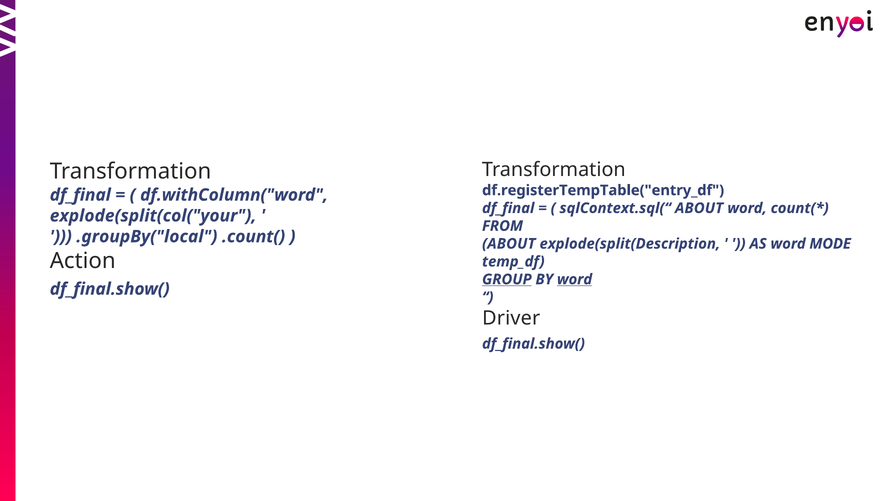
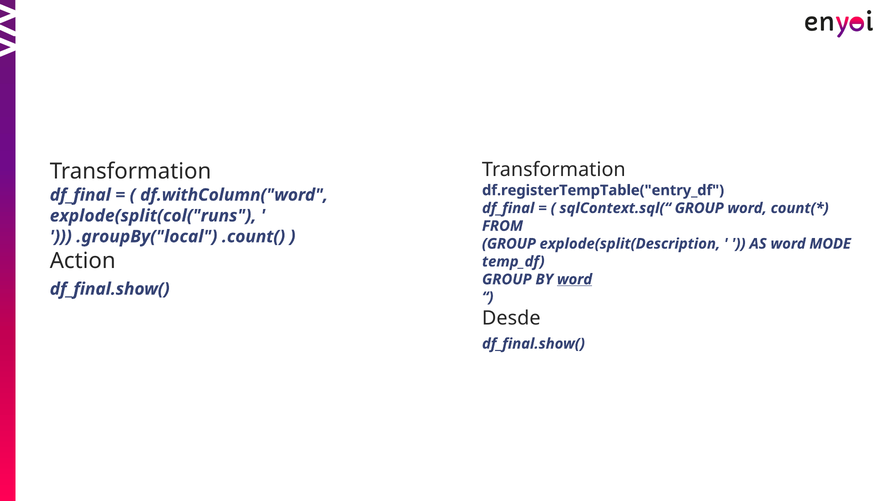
sqlContext.sql(“ ABOUT: ABOUT -> GROUP
explode(split(col("your: explode(split(col("your -> explode(split(col("runs
ABOUT at (509, 244): ABOUT -> GROUP
GROUP at (507, 280) underline: present -> none
Driver: Driver -> Desde
